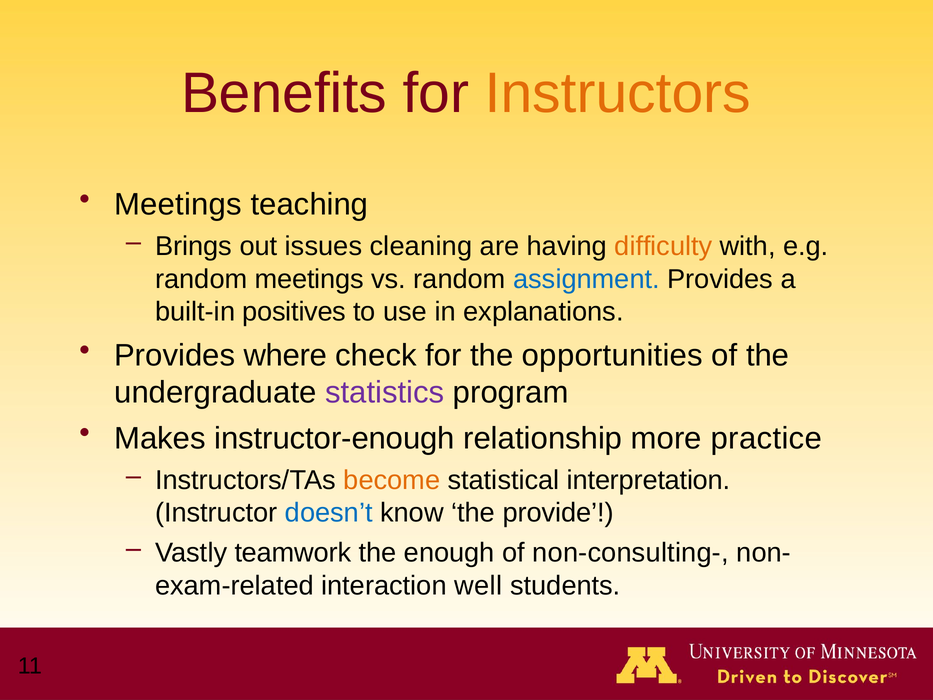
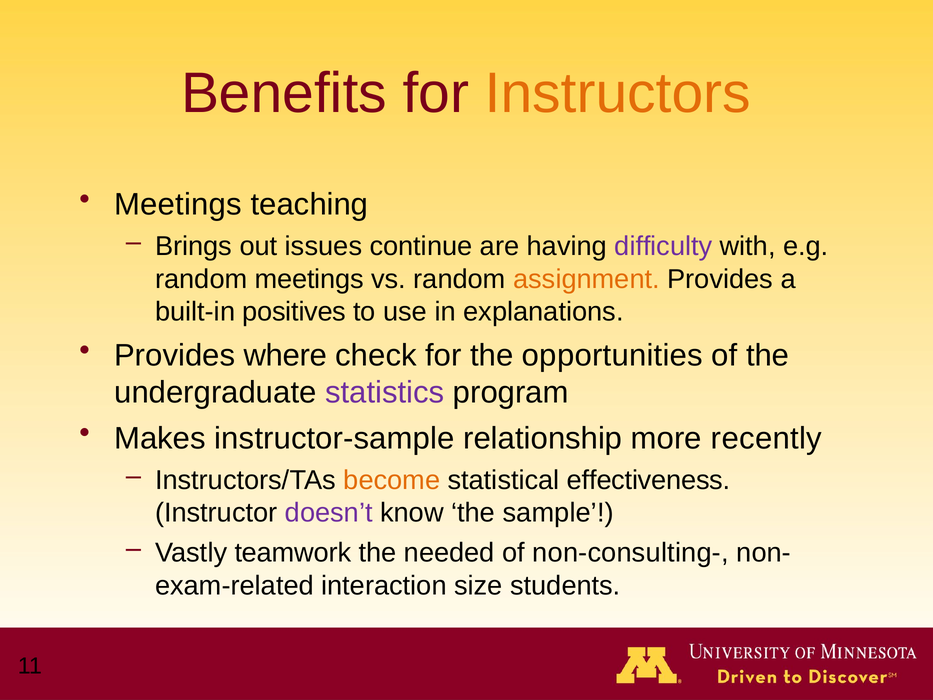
cleaning: cleaning -> continue
difficulty colour: orange -> purple
assignment colour: blue -> orange
instructor-enough: instructor-enough -> instructor-sample
practice: practice -> recently
interpretation: interpretation -> effectiveness
doesn’t colour: blue -> purple
provide: provide -> sample
enough: enough -> needed
well: well -> size
